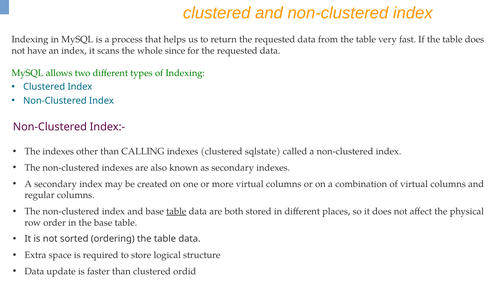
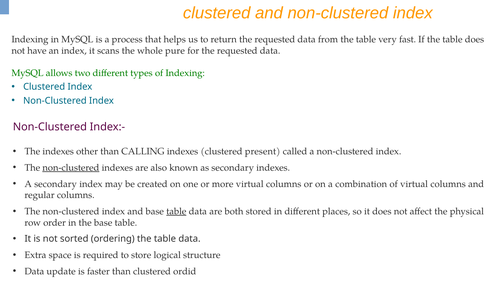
since: since -> pure
sqlstate: sqlstate -> present
non-clustered at (71, 168) underline: none -> present
